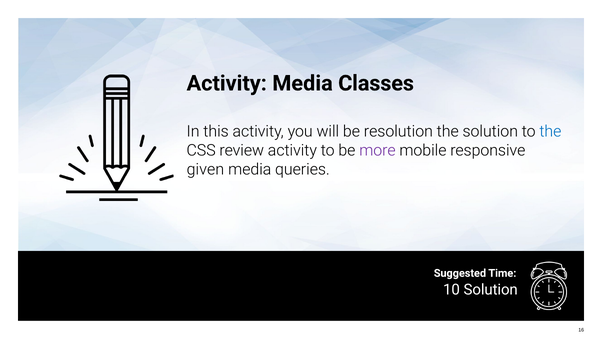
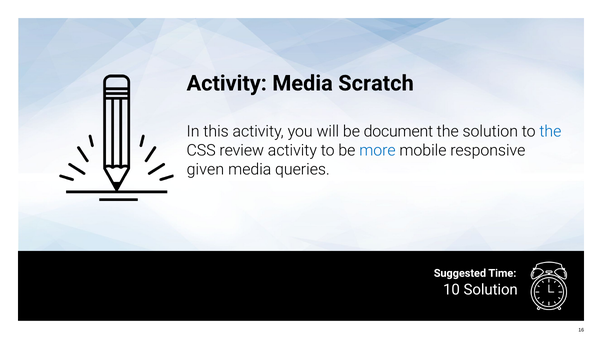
Classes: Classes -> Scratch
resolution: resolution -> document
more colour: purple -> blue
